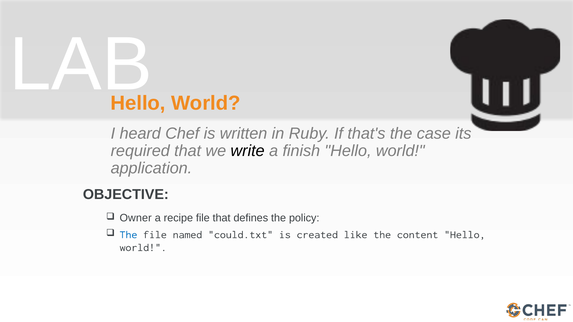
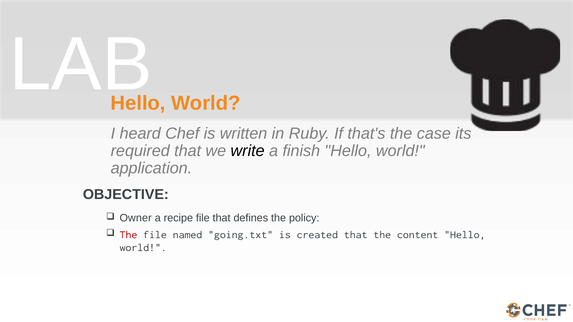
The at (128, 235) colour: blue -> red
could.txt: could.txt -> going.txt
created like: like -> that
